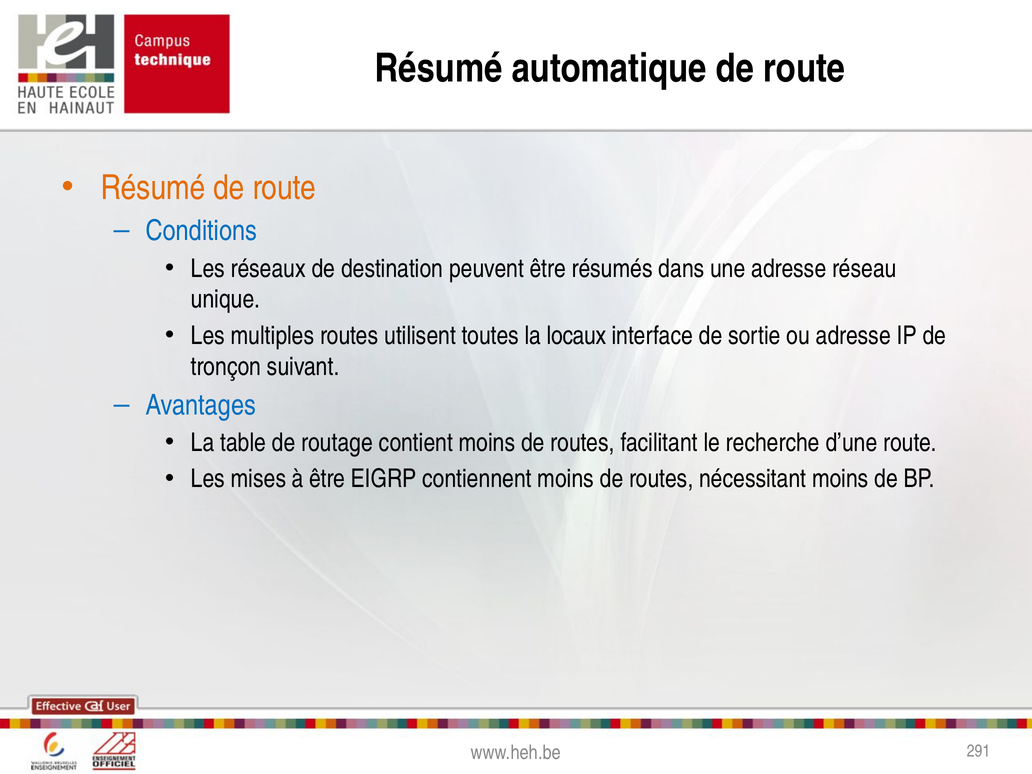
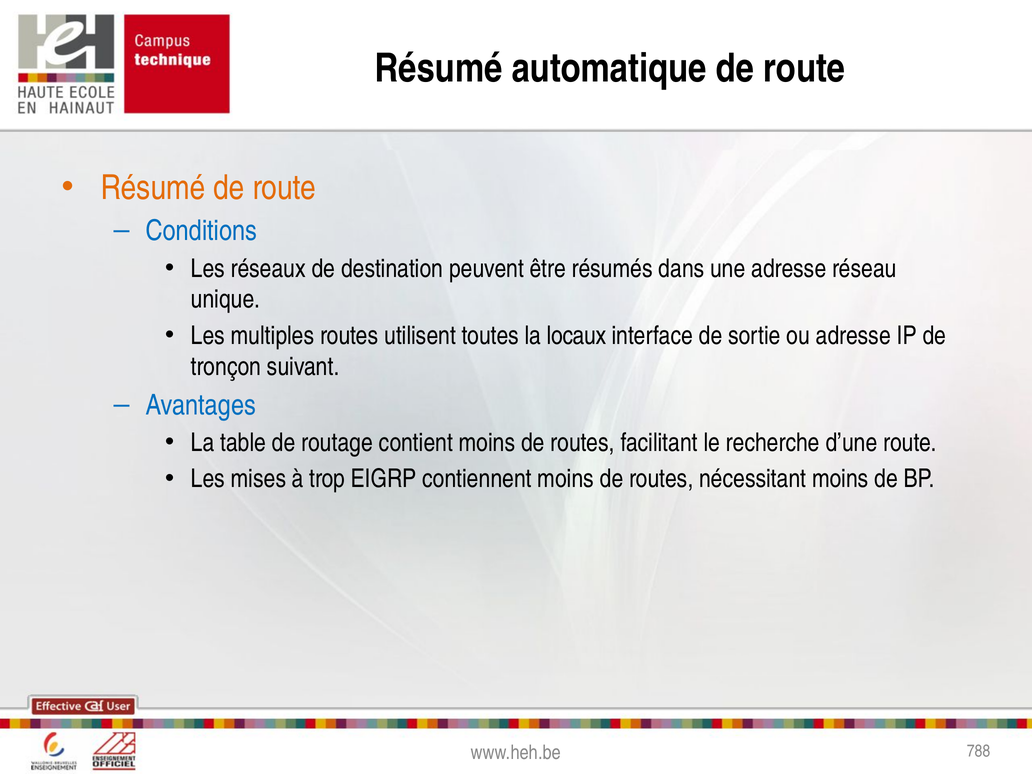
à être: être -> trop
291: 291 -> 788
